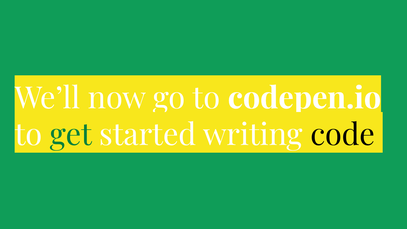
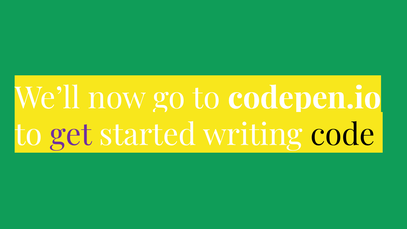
get colour: green -> purple
